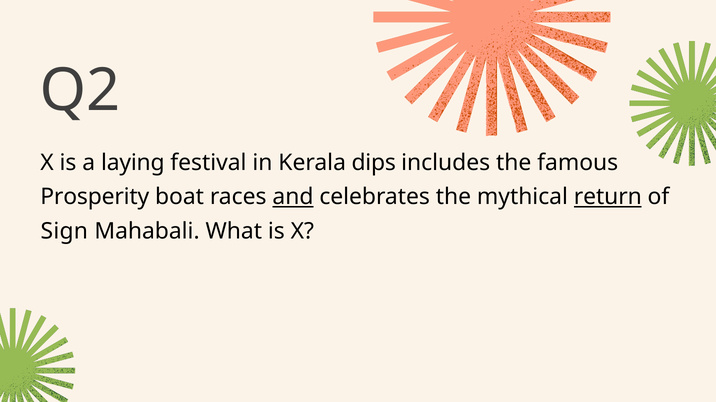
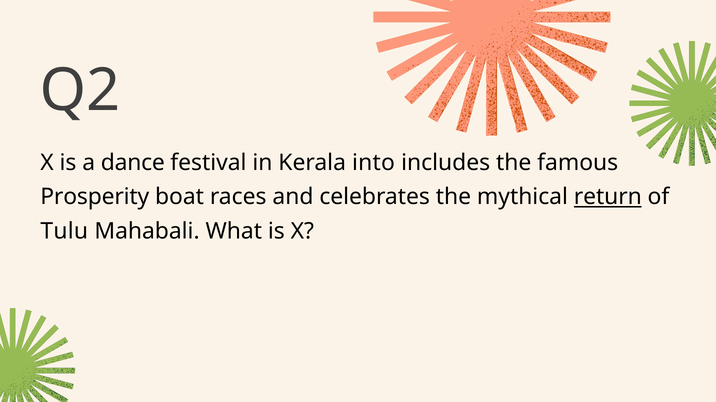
laying: laying -> dance
dips: dips -> into
and underline: present -> none
Sign: Sign -> Tulu
